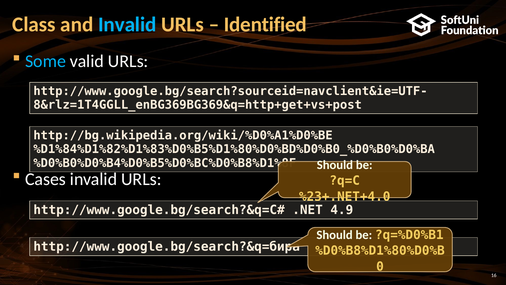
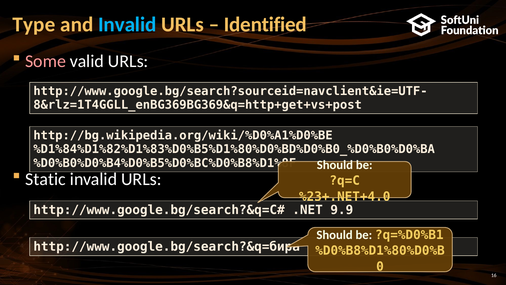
Class: Class -> Type
Some colour: light blue -> pink
Cases: Cases -> Static
4.9: 4.9 -> 9.9
